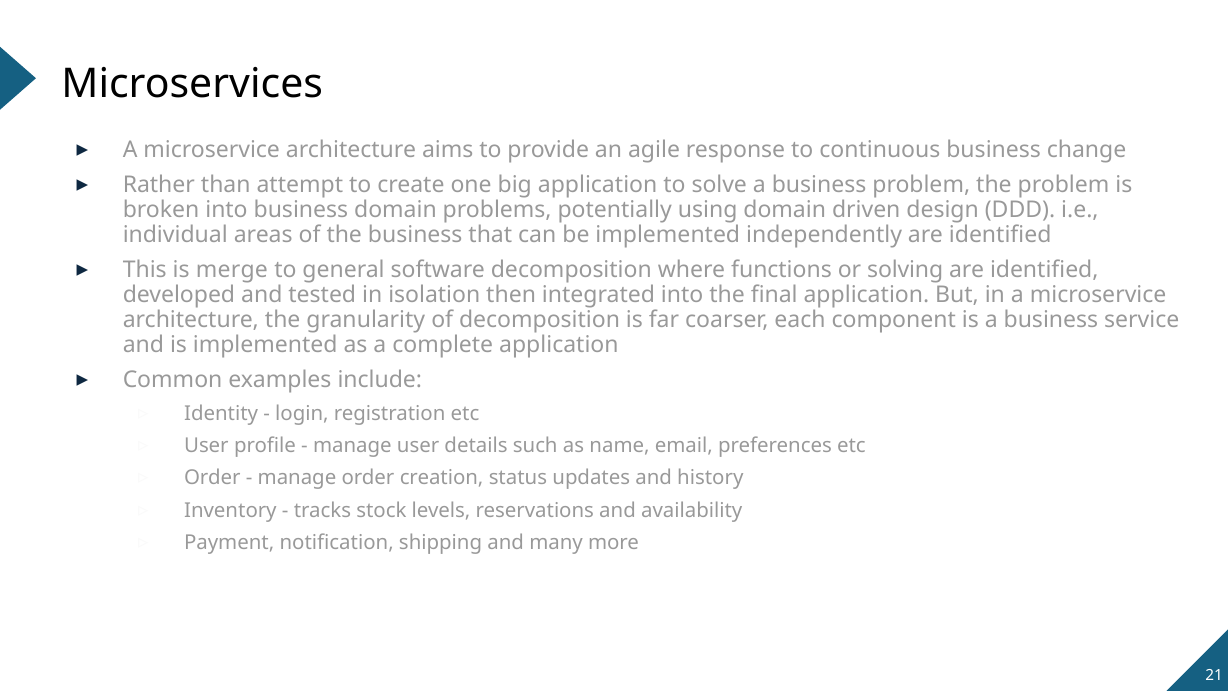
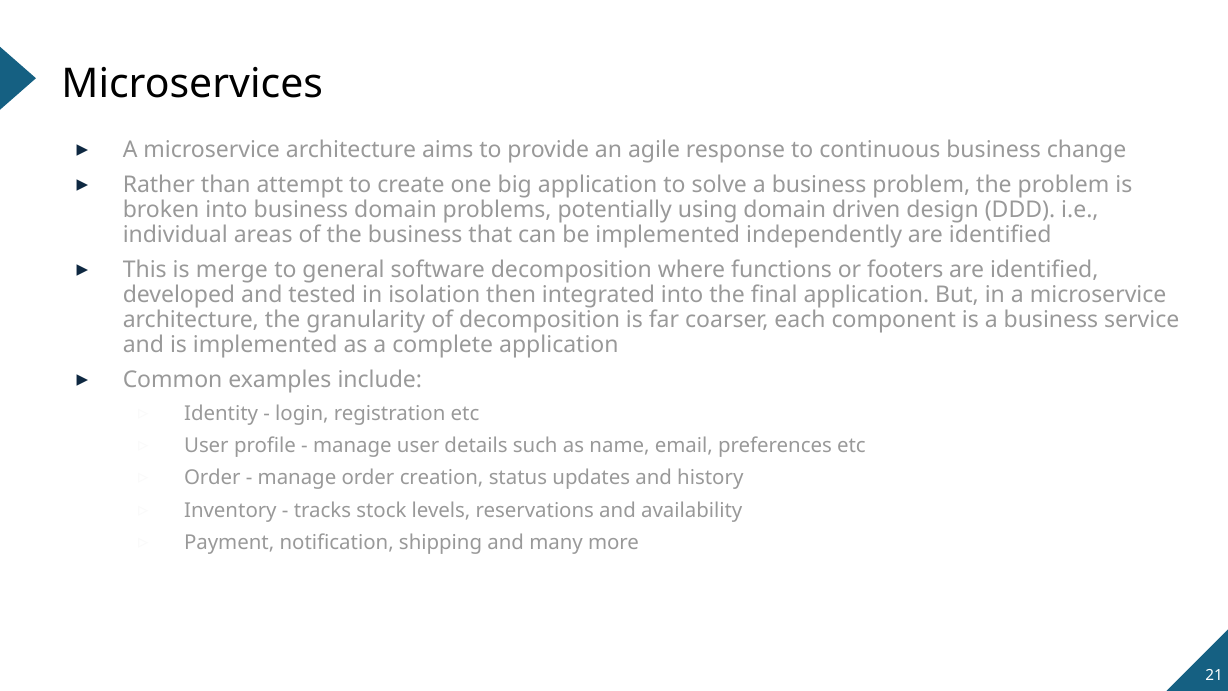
solving: solving -> footers
